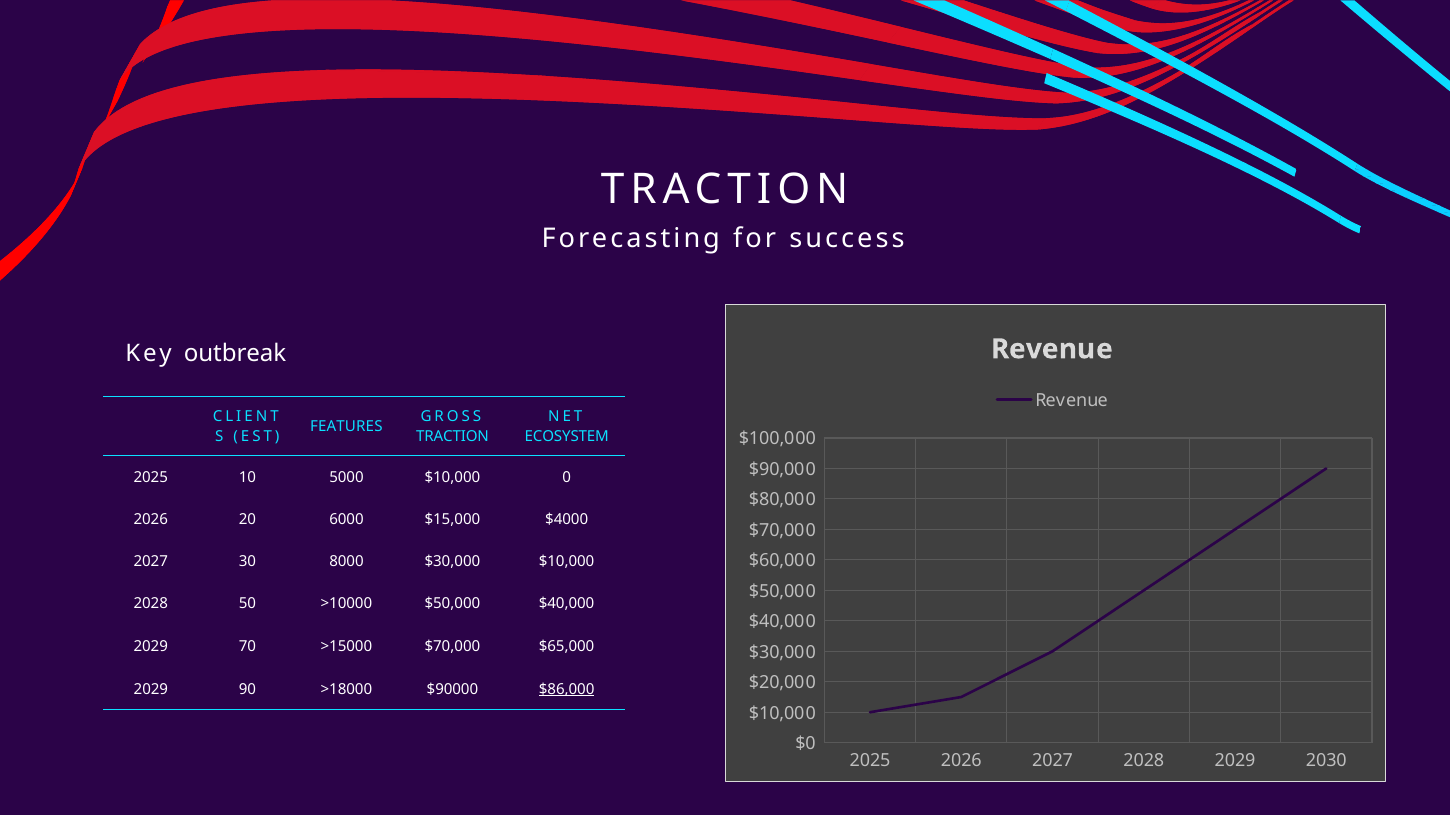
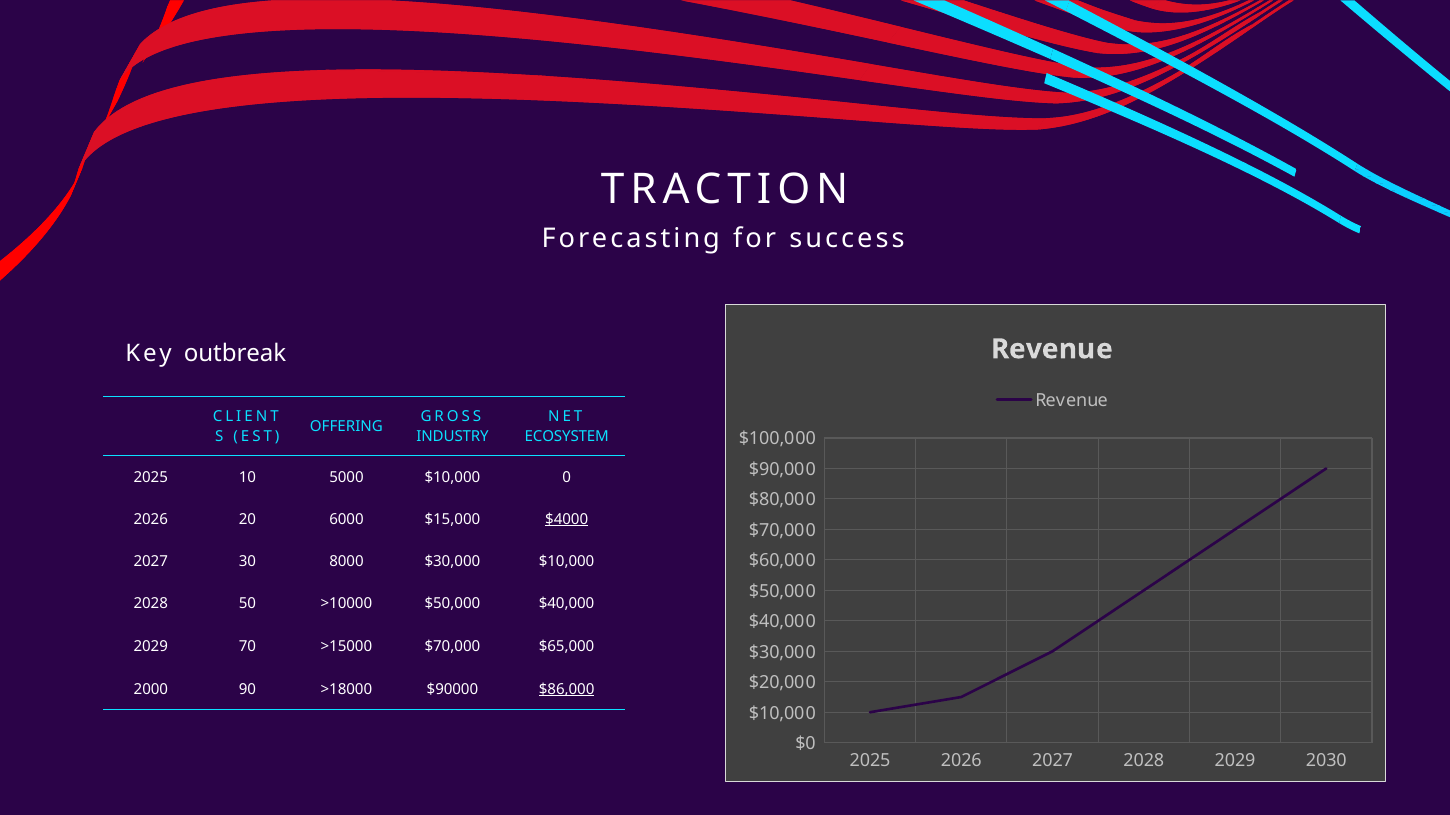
FEATURES: FEATURES -> OFFERING
TRACTION at (453, 437): TRACTION -> INDUSTRY
$4000 underline: none -> present
2029 at (151, 690): 2029 -> 2000
